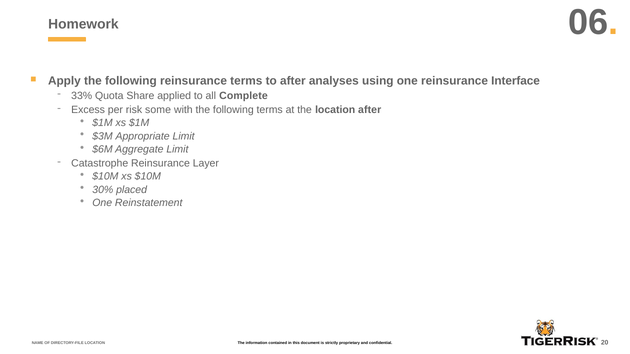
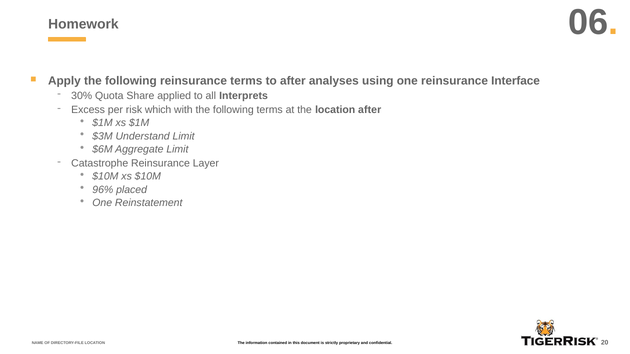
33%: 33% -> 30%
Complete: Complete -> Interprets
some: some -> which
Appropriate: Appropriate -> Understand
30%: 30% -> 96%
